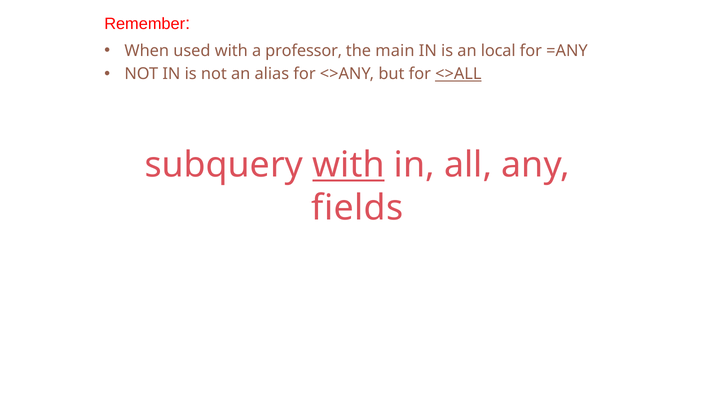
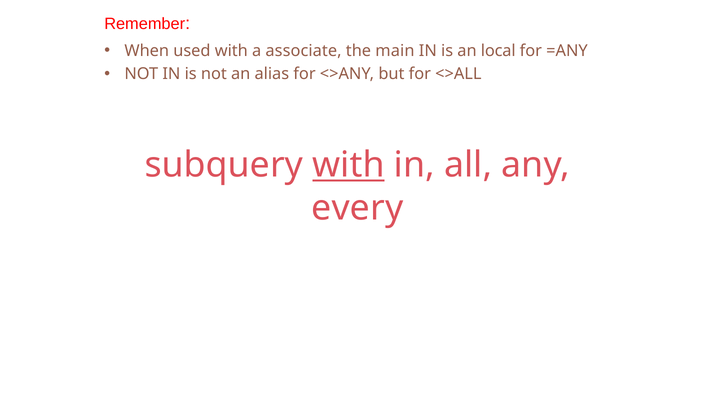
professor: professor -> associate
<>ALL underline: present -> none
fields: fields -> every
